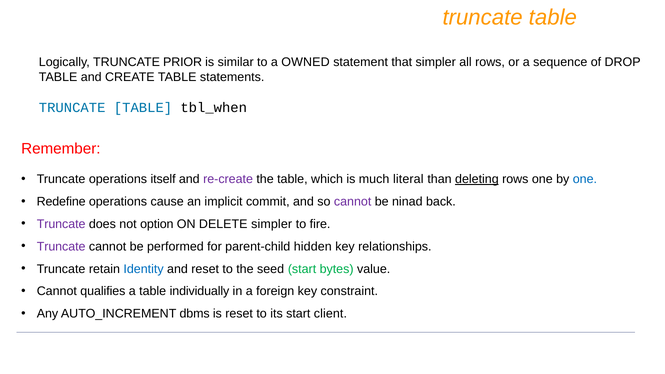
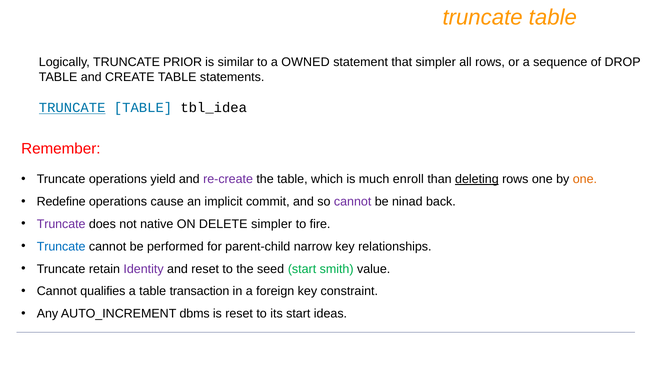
TRUNCATE at (72, 108) underline: none -> present
tbl_when: tbl_when -> tbl_idea
itself: itself -> yield
literal: literal -> enroll
one at (585, 179) colour: blue -> orange
option: option -> native
Truncate at (61, 246) colour: purple -> blue
hidden: hidden -> narrow
Identity colour: blue -> purple
bytes: bytes -> smith
individually: individually -> transaction
client: client -> ideas
